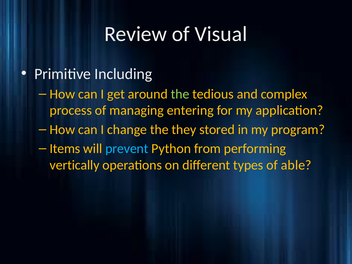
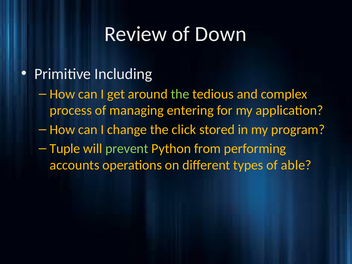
Visual: Visual -> Down
they: they -> click
Items: Items -> Tuple
prevent colour: light blue -> light green
vertically: vertically -> accounts
